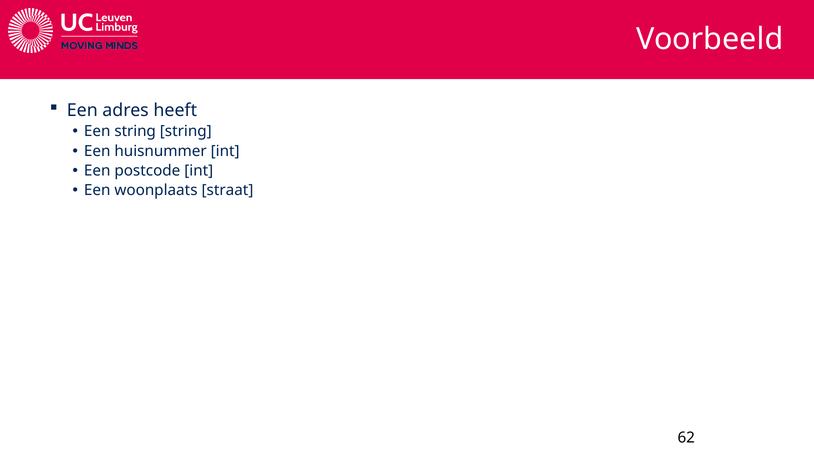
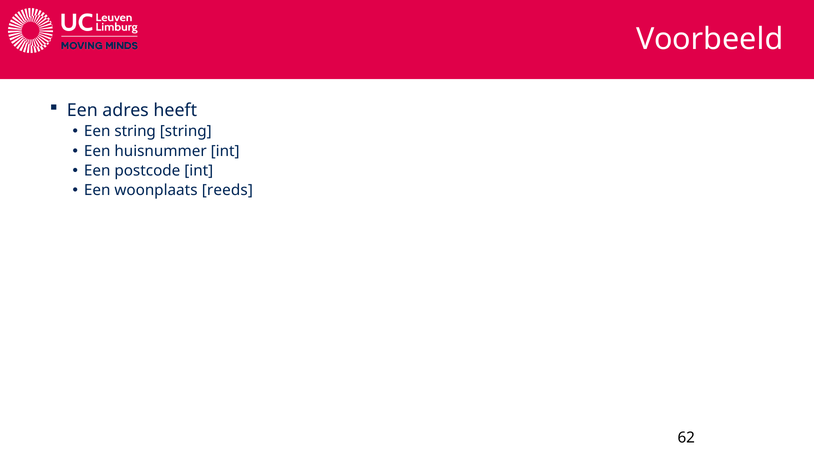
straat: straat -> reeds
